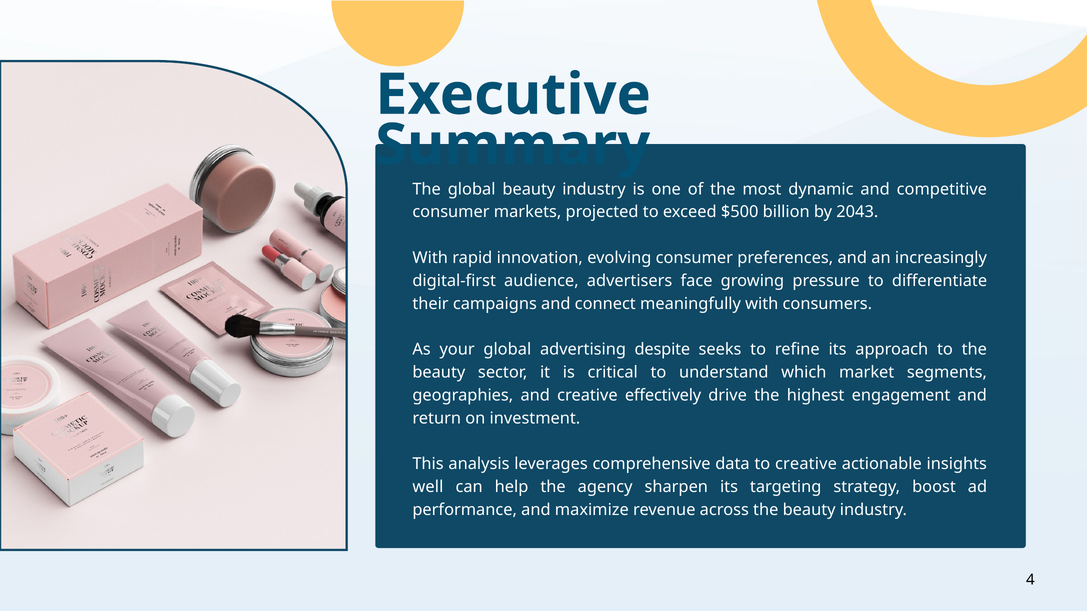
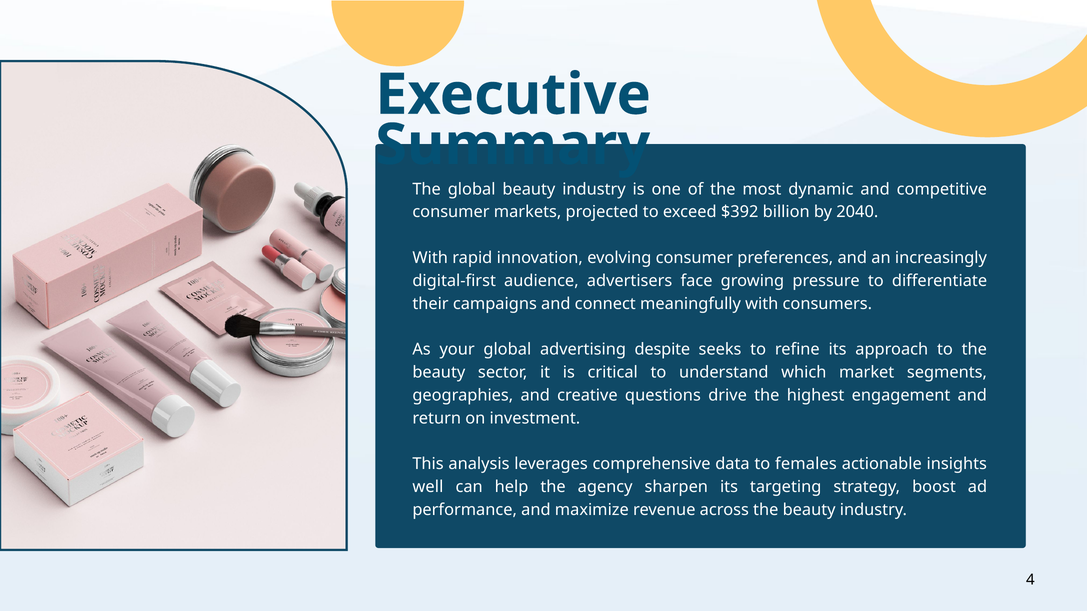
$500: $500 -> $392
2043: 2043 -> 2040
effectively: effectively -> questions
to creative: creative -> females
